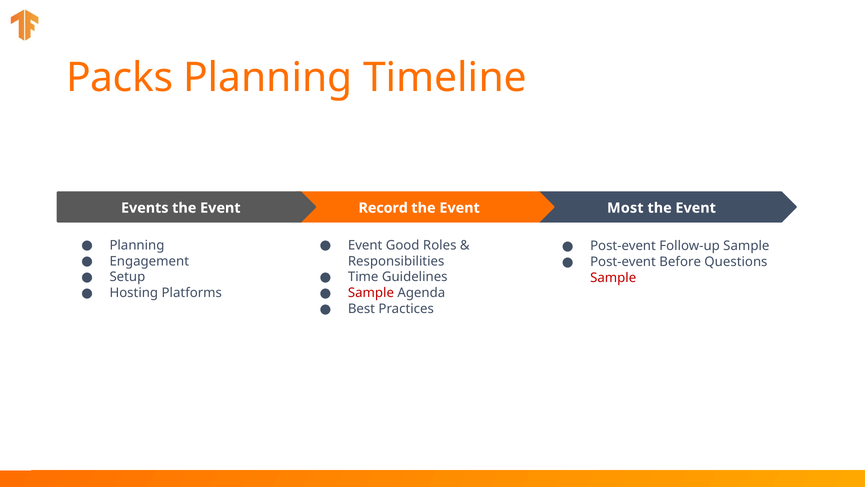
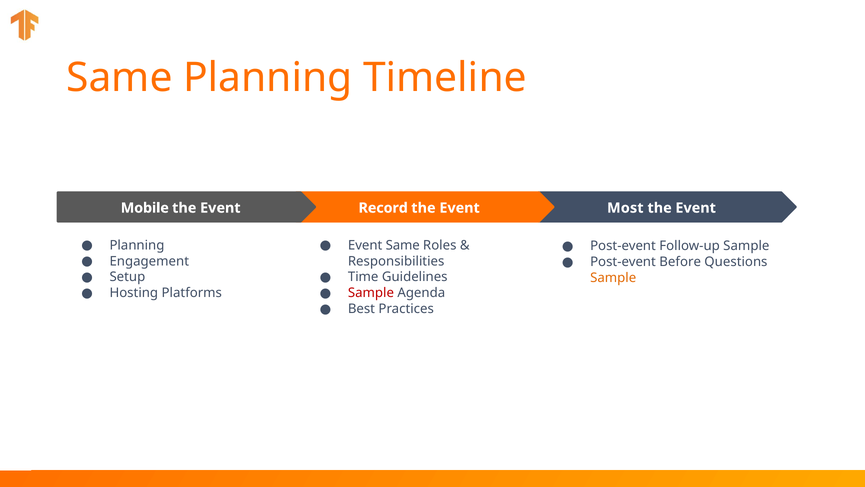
Packs at (120, 77): Packs -> Same
Events: Events -> Mobile
Event Good: Good -> Same
Sample at (613, 278) colour: red -> orange
